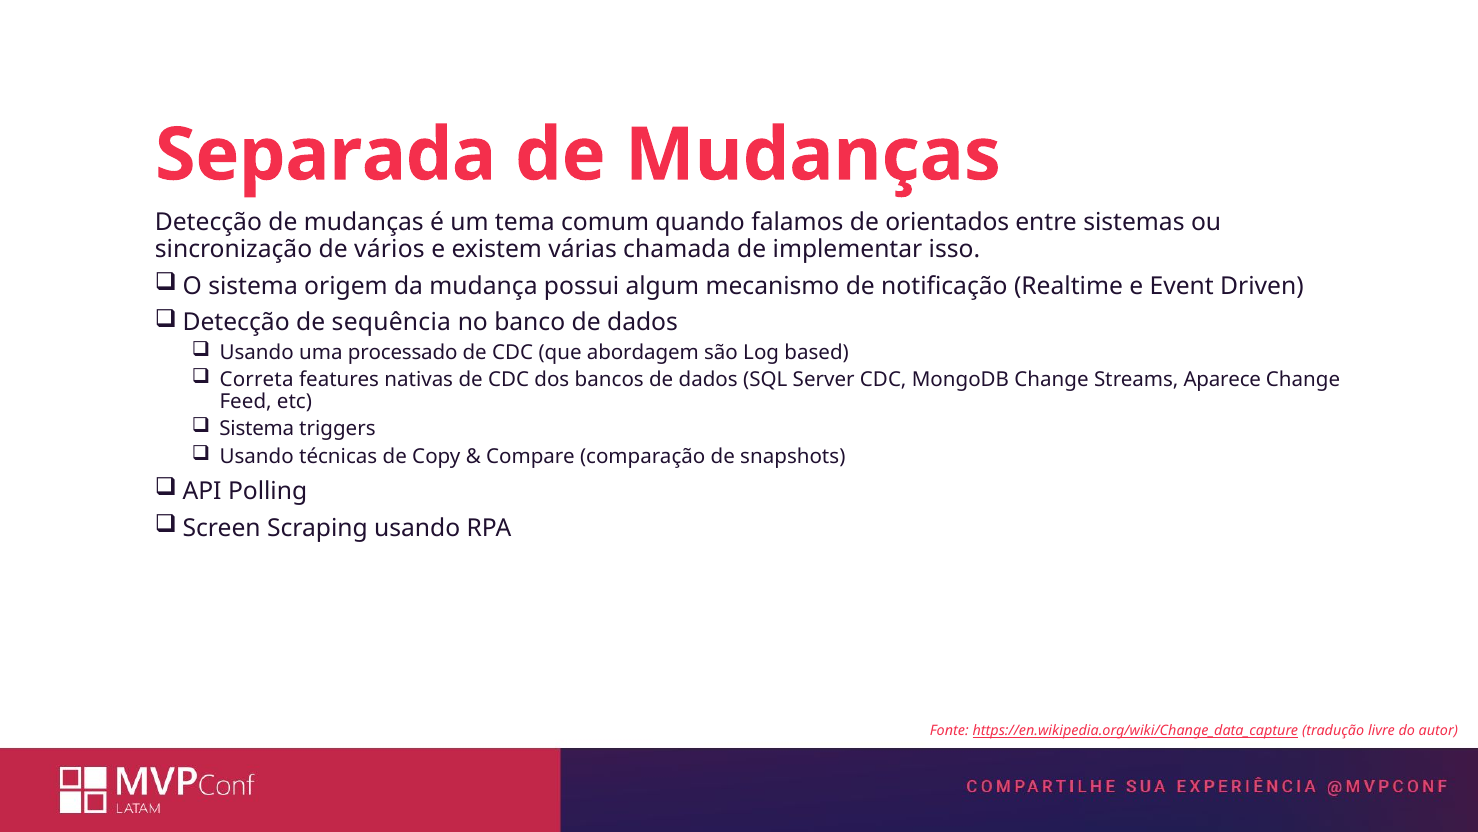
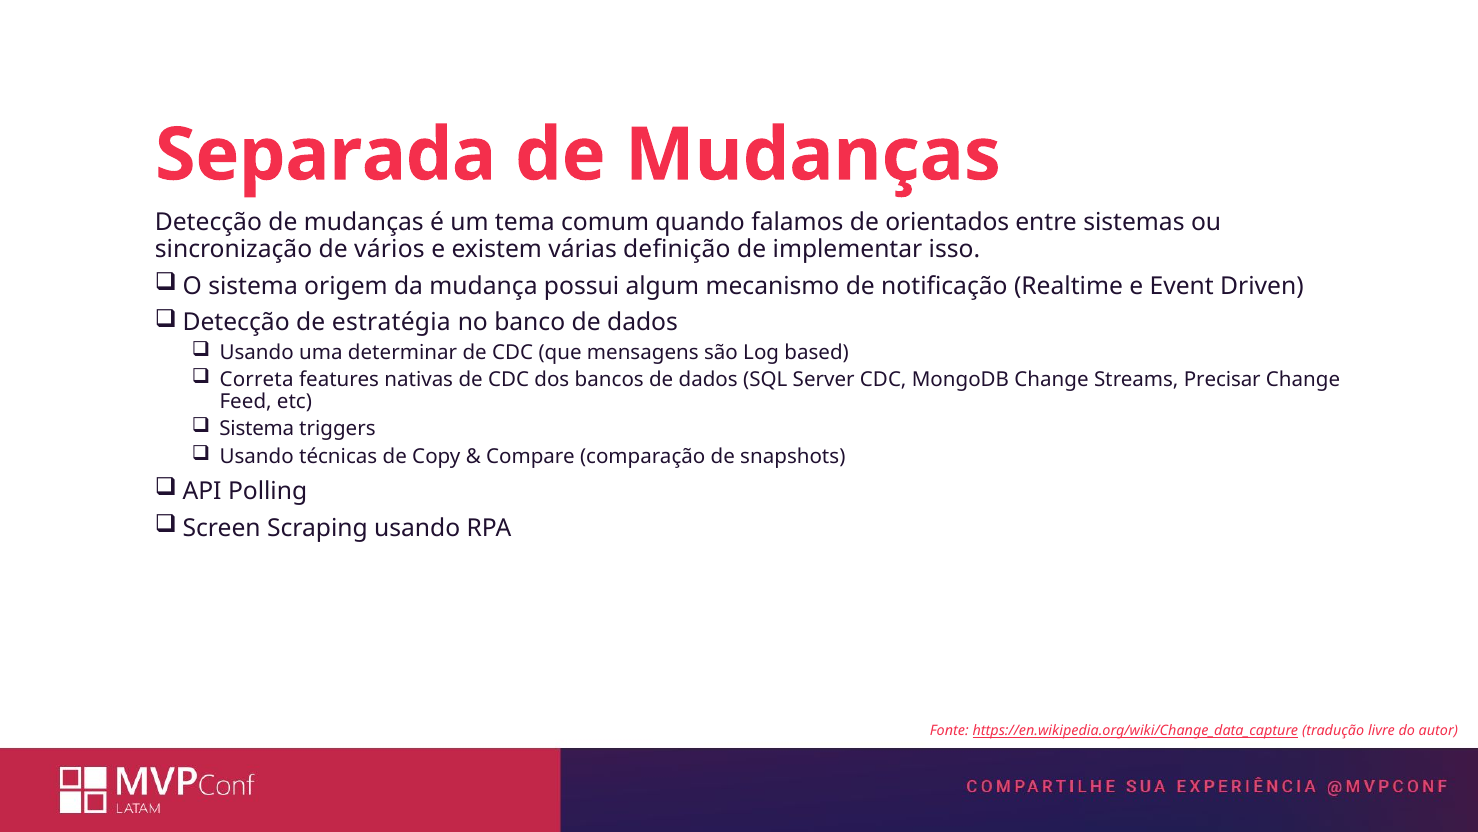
chamada: chamada -> definição
sequência: sequência -> estratégia
processado: processado -> determinar
abordagem: abordagem -> mensagens
Aparece: Aparece -> Precisar
